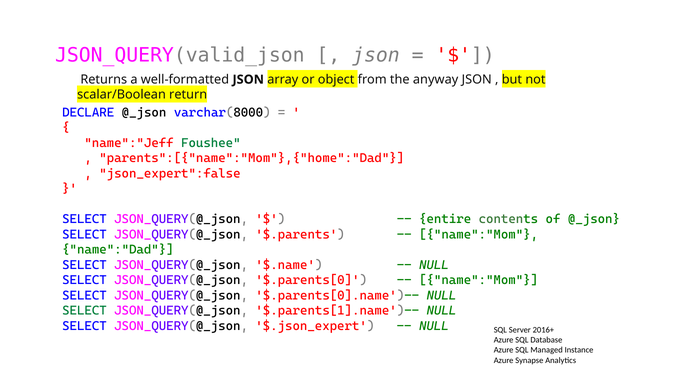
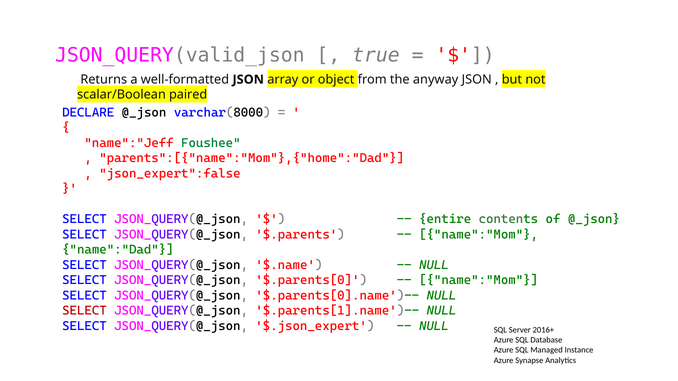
json at (376, 55): json -> true
return: return -> paired
SELECT at (84, 311) colour: green -> red
